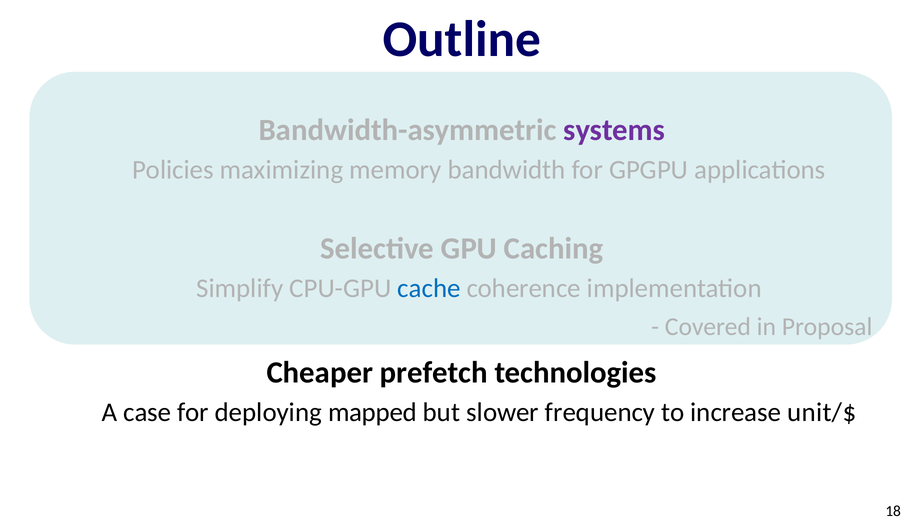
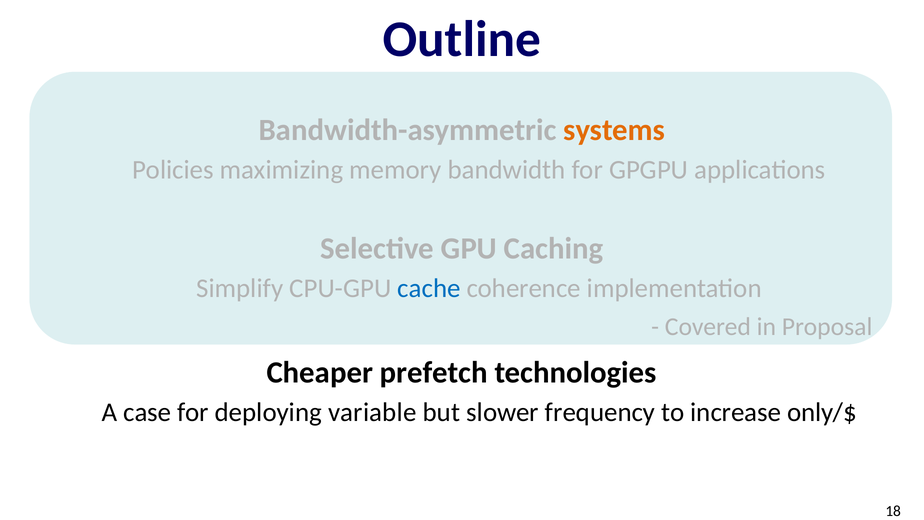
systems colour: purple -> orange
mapped: mapped -> variable
unit/$: unit/$ -> only/$
